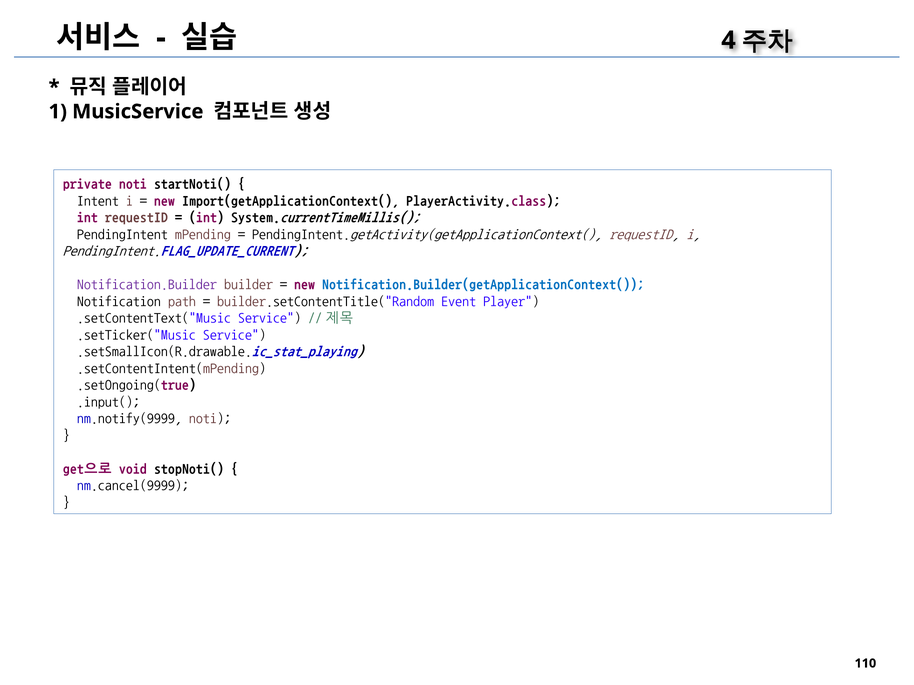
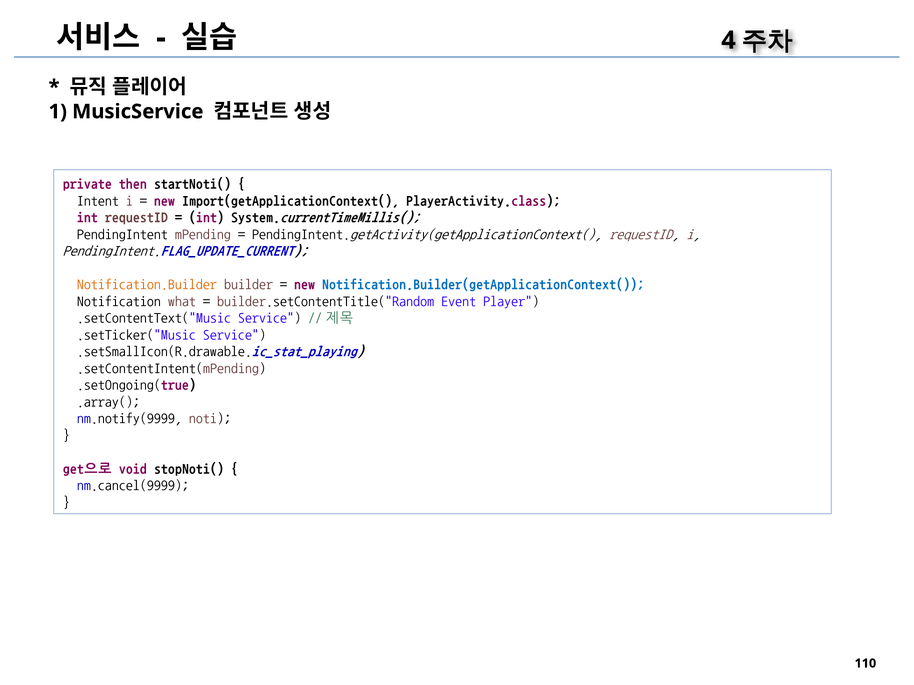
private noti: noti -> then
Notification.Builder colour: purple -> orange
path: path -> what
.input(: .input( -> .array(
